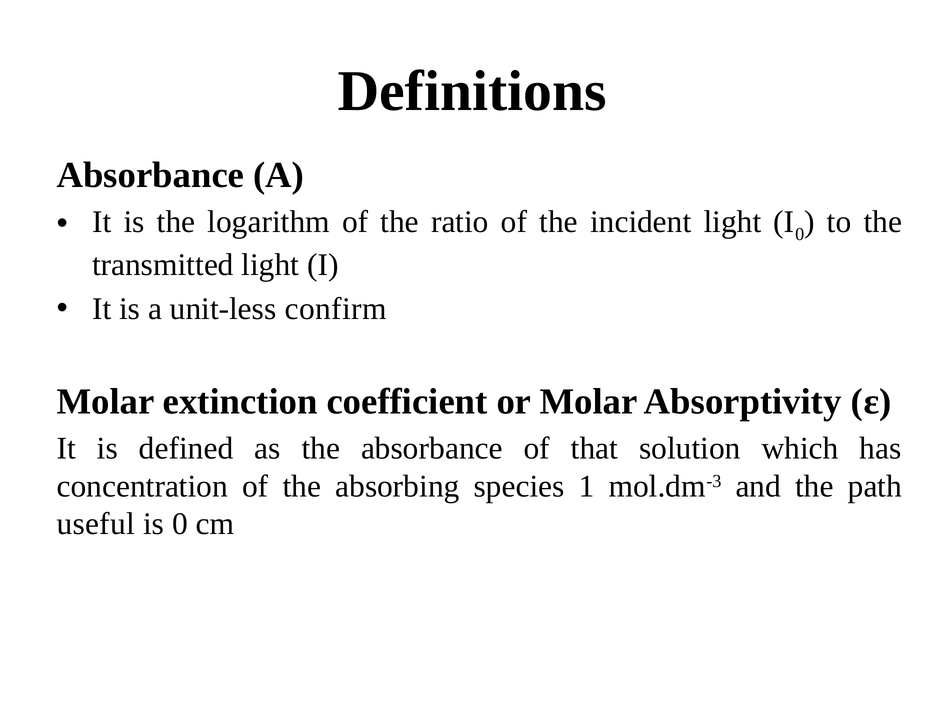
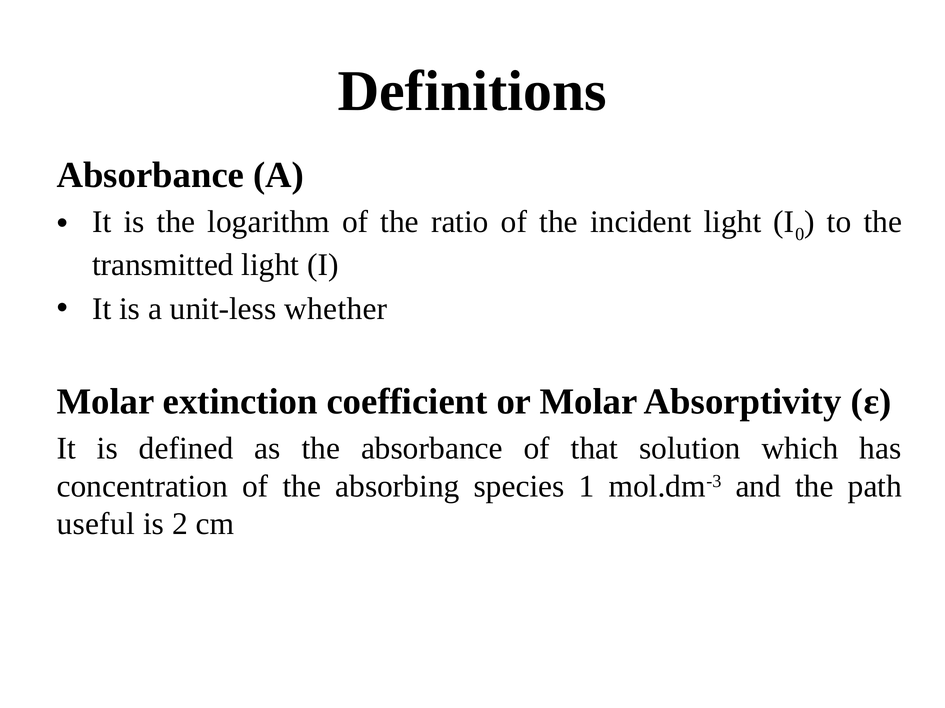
confirm: confirm -> whether
is 0: 0 -> 2
